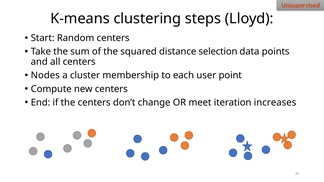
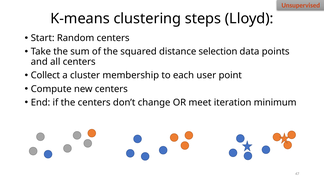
Nodes: Nodes -> Collect
increases: increases -> minimum
